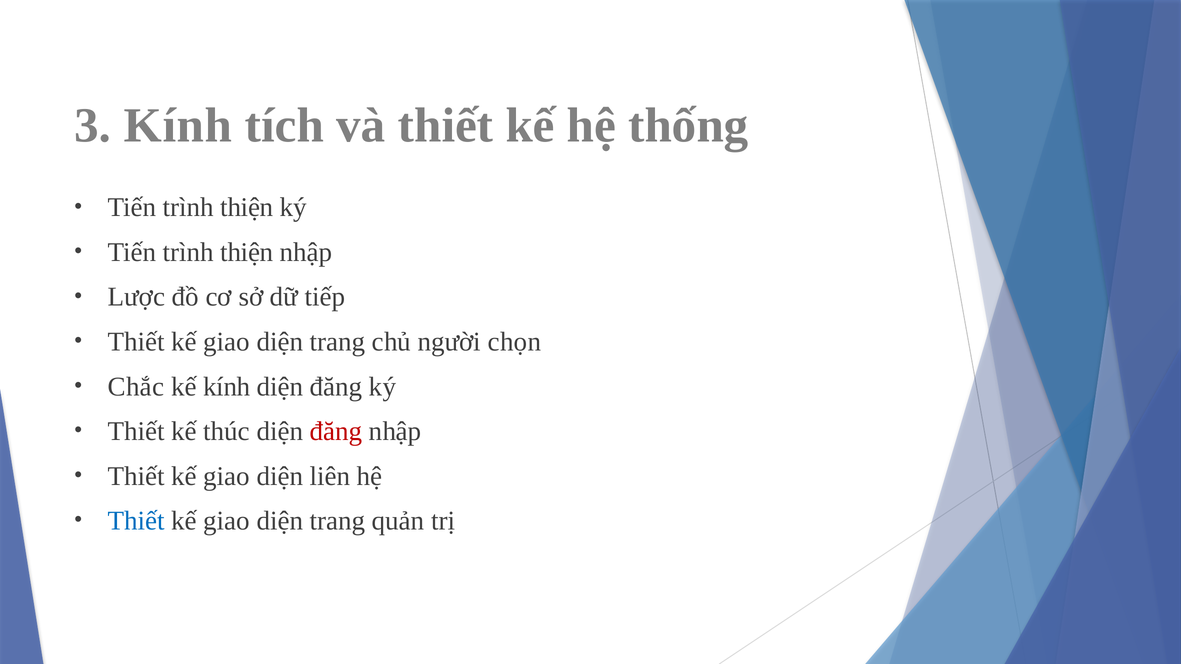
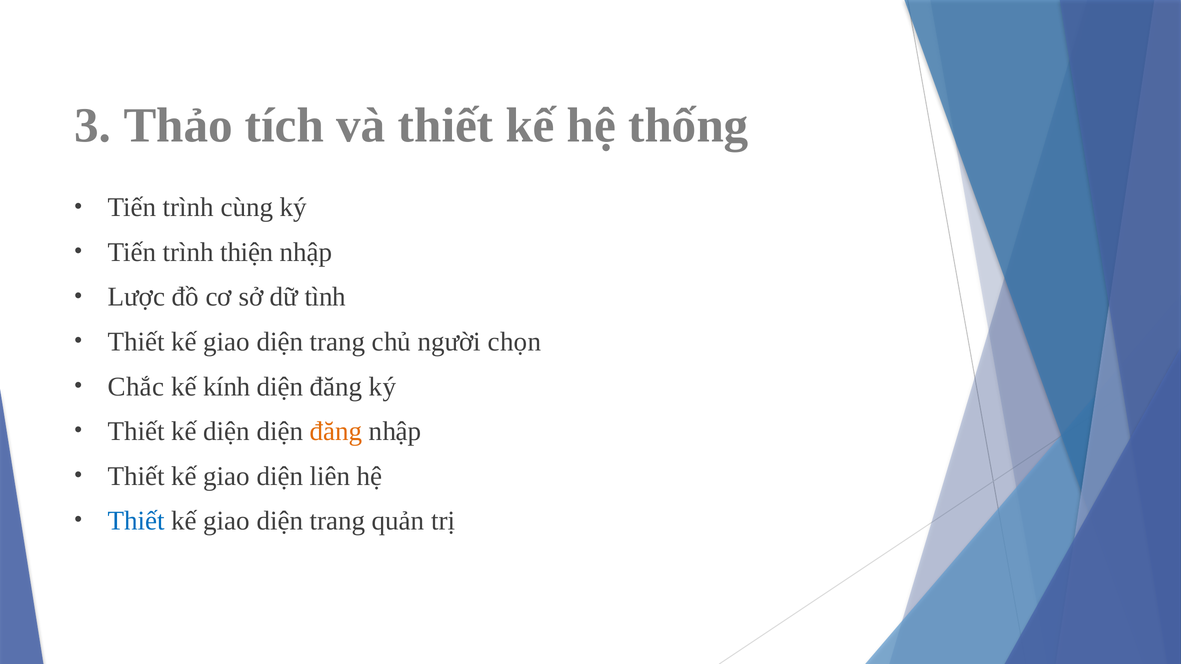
3 Kính: Kính -> Thảo
thiện at (247, 208): thiện -> cùng
tiếp: tiếp -> tình
kế thúc: thúc -> diện
đăng at (336, 432) colour: red -> orange
